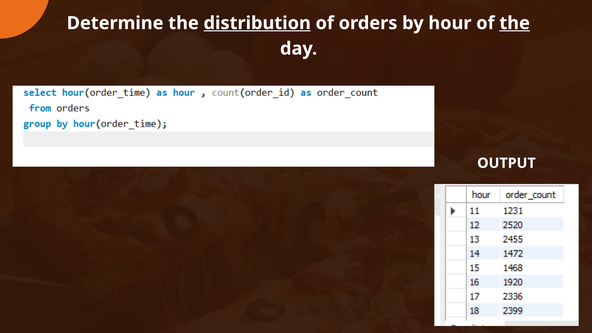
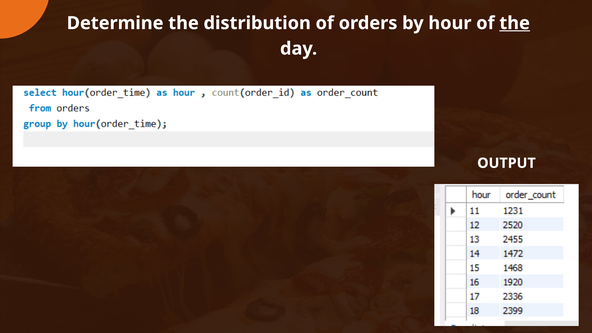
distribution underline: present -> none
